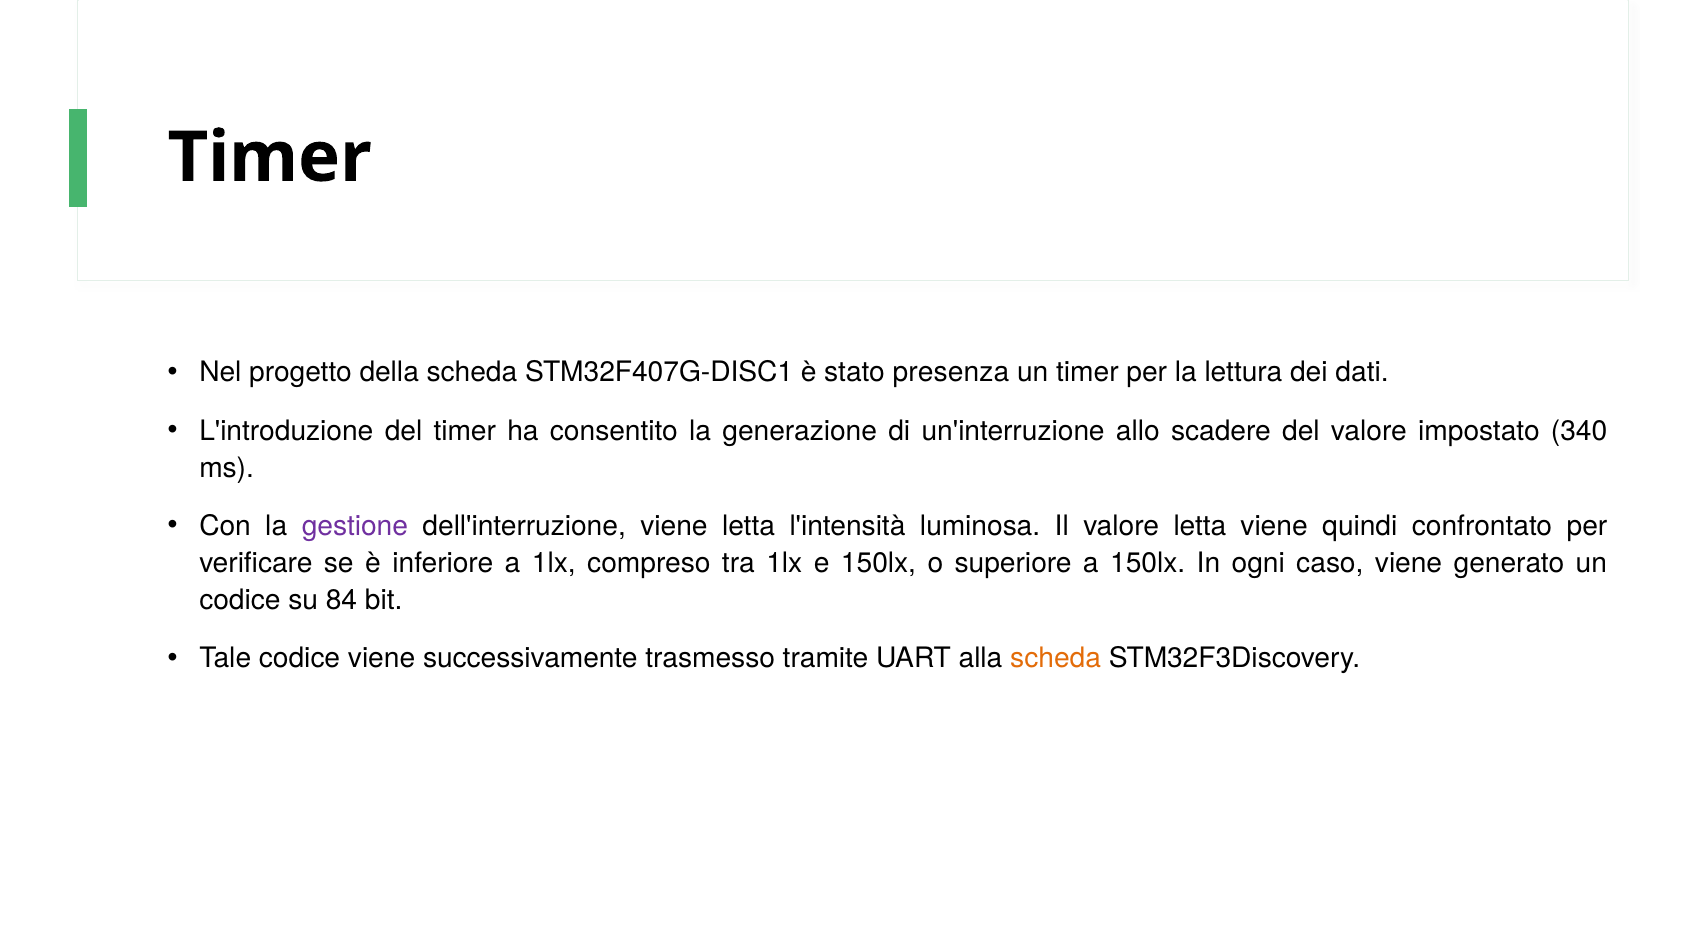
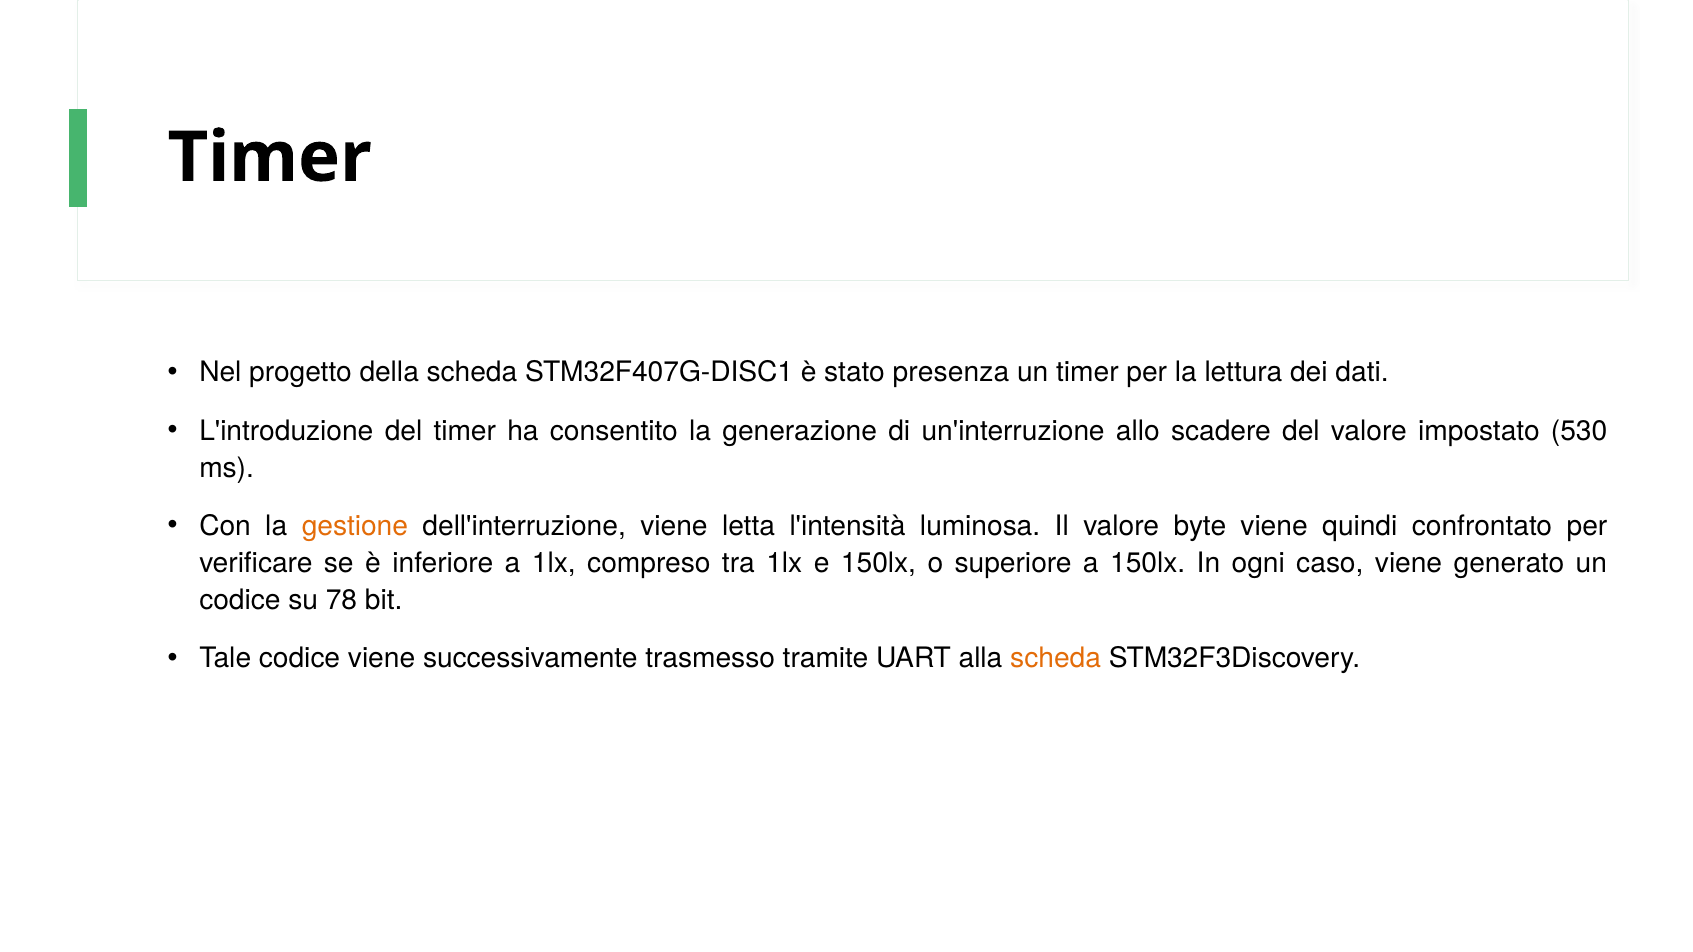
340: 340 -> 530
gestione colour: purple -> orange
valore letta: letta -> byte
84: 84 -> 78
